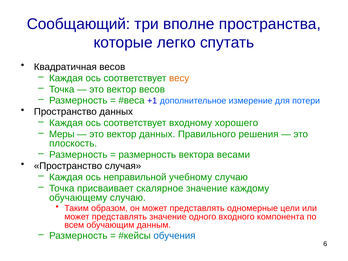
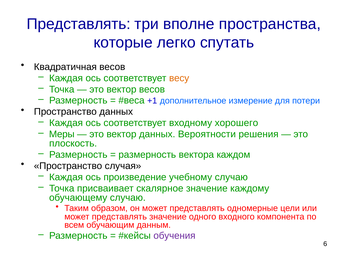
Сообщающий at (79, 24): Сообщающий -> Представлять
Правильного: Правильного -> Вероятности
весами: весами -> каждом
неправильной: неправильной -> произведение
обучения colour: blue -> purple
